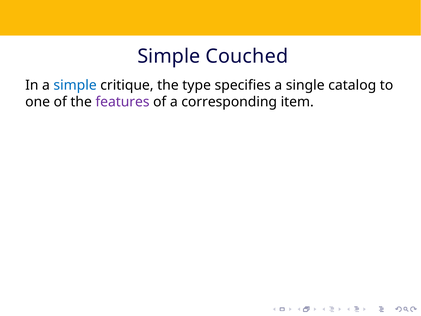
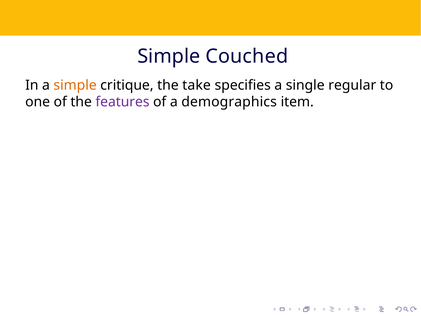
simple at (75, 85) colour: blue -> orange
type: type -> take
catalog: catalog -> regular
corresponding: corresponding -> demographics
